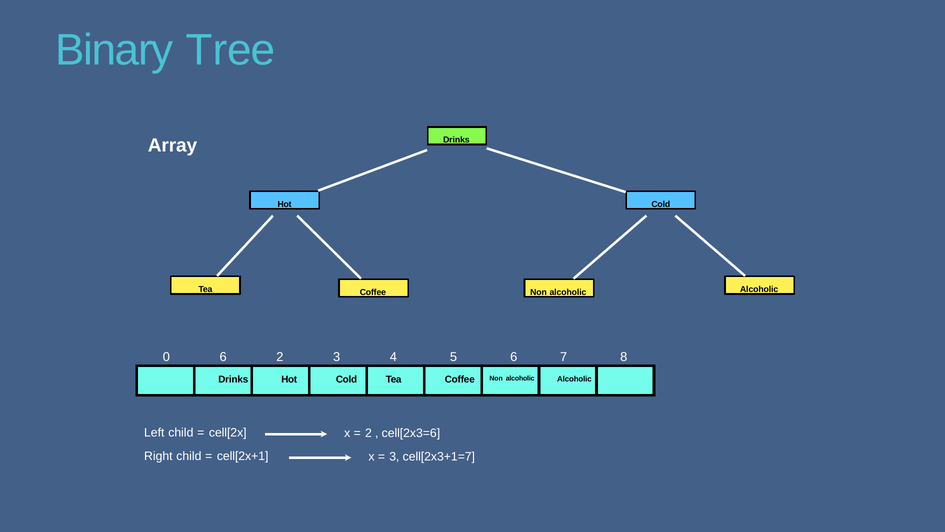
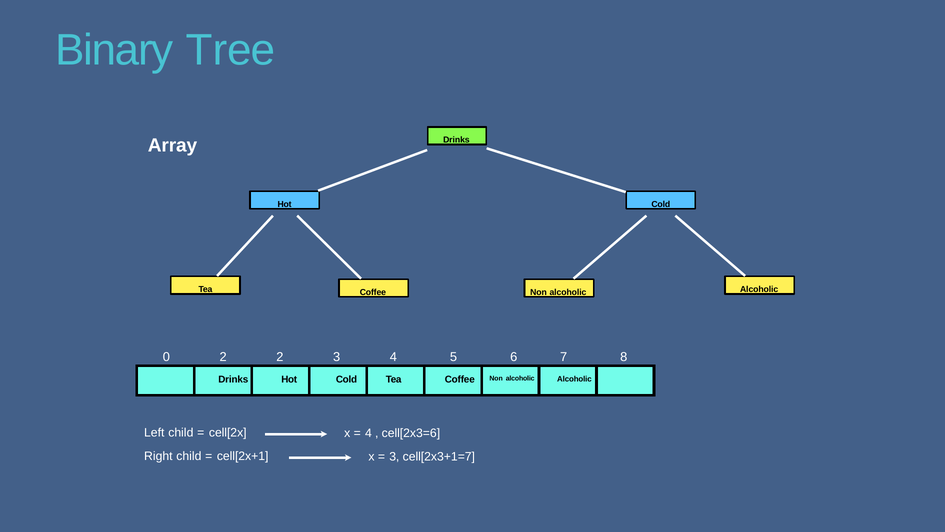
0 6: 6 -> 2
2 at (368, 433): 2 -> 4
